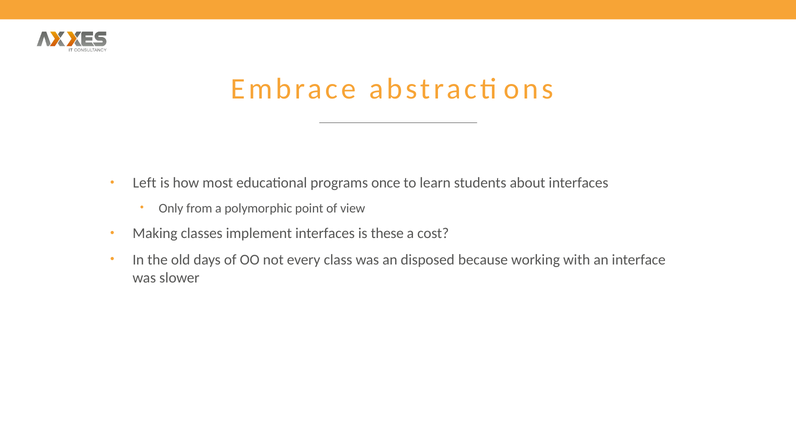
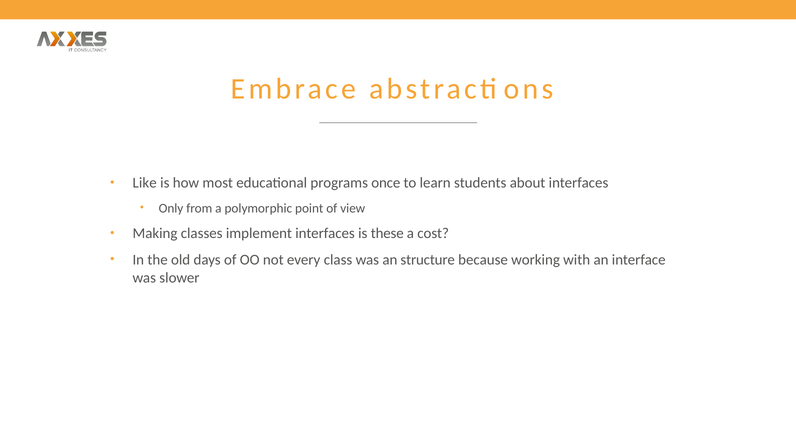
Left: Left -> Like
disposed: disposed -> structure
